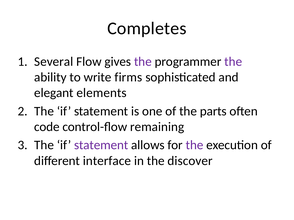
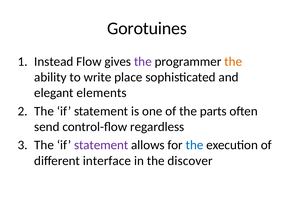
Completes: Completes -> Gorotuines
Several: Several -> Instead
the at (233, 62) colour: purple -> orange
firms: firms -> place
code: code -> send
remaining: remaining -> regardless
the at (195, 145) colour: purple -> blue
